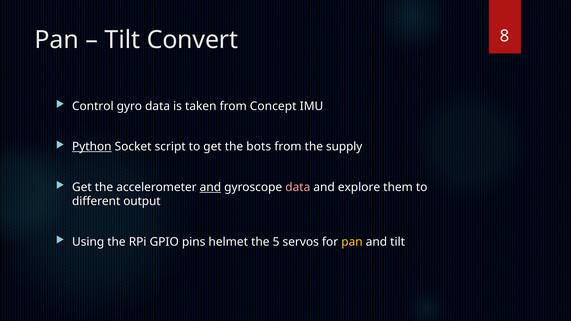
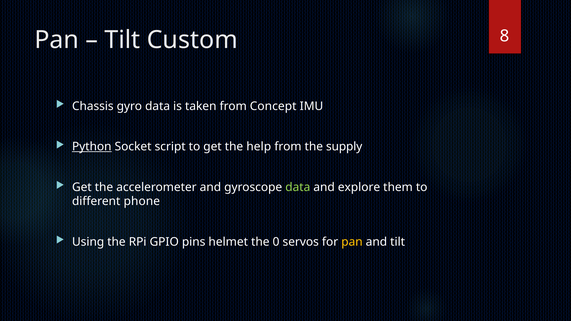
Convert: Convert -> Custom
Control: Control -> Chassis
bots: bots -> help
and at (210, 187) underline: present -> none
data at (298, 187) colour: pink -> light green
output: output -> phone
5: 5 -> 0
